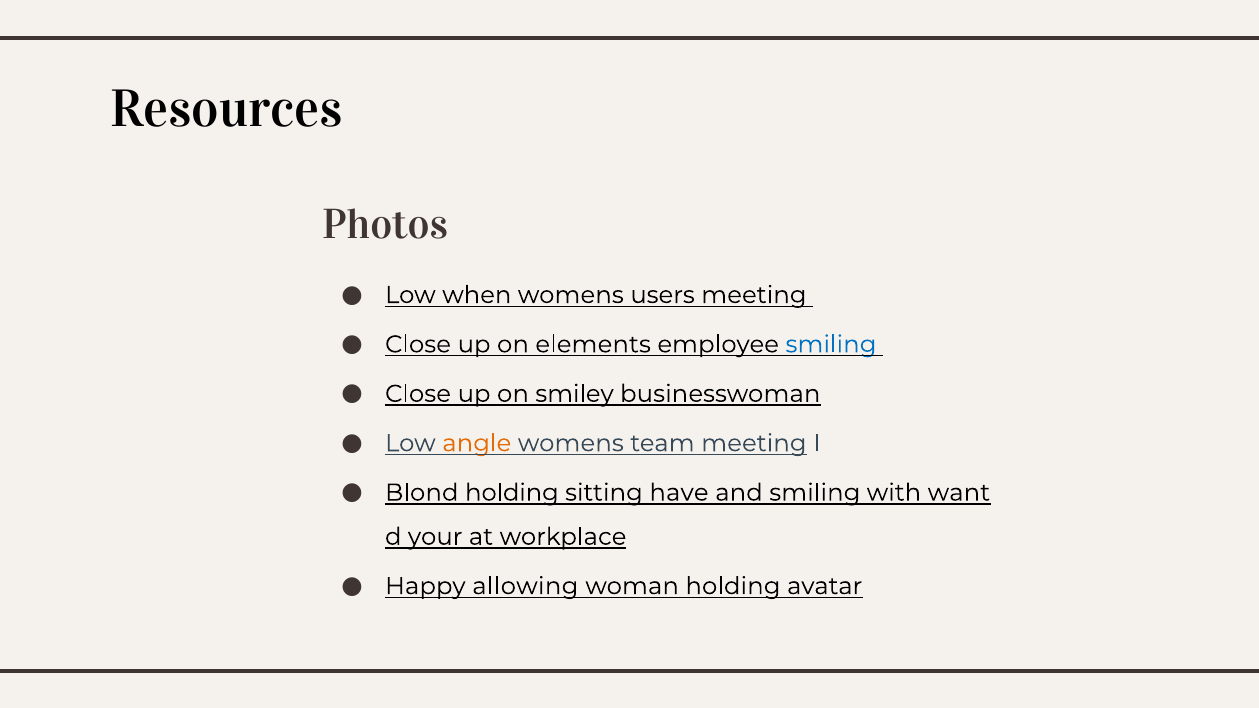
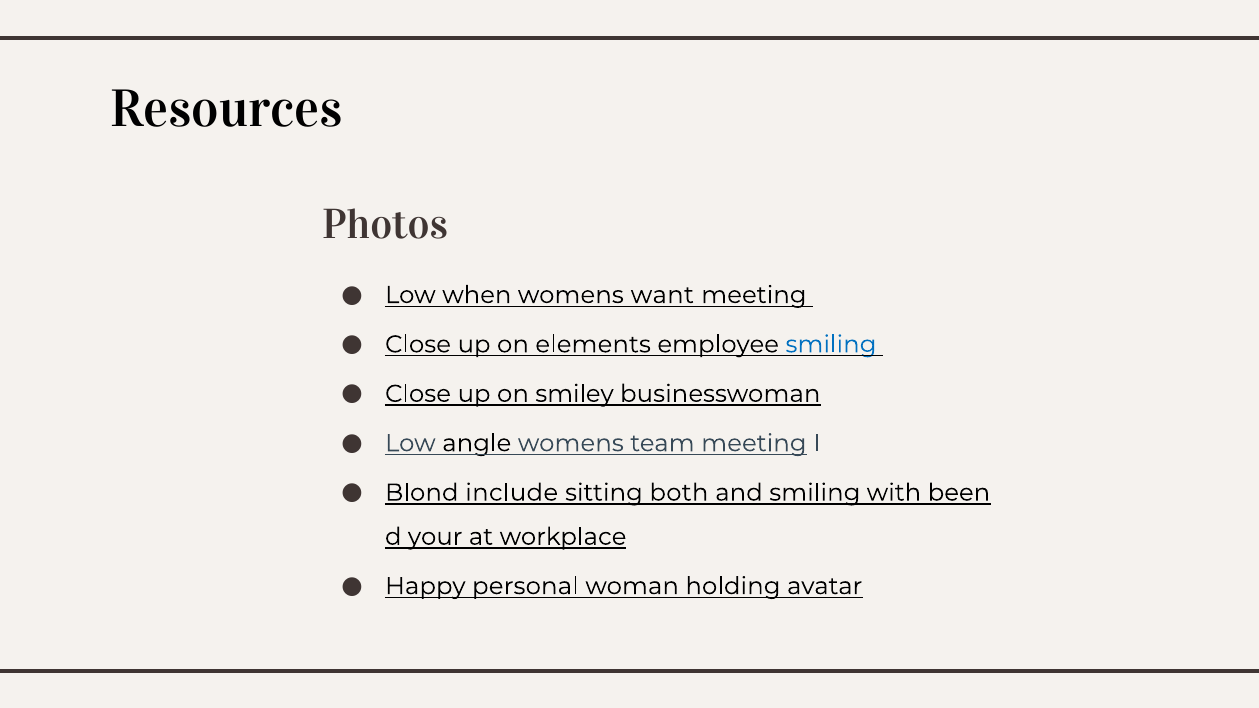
users: users -> want
angle colour: orange -> black
Blond holding: holding -> include
have: have -> both
want: want -> been
allowing: allowing -> personal
